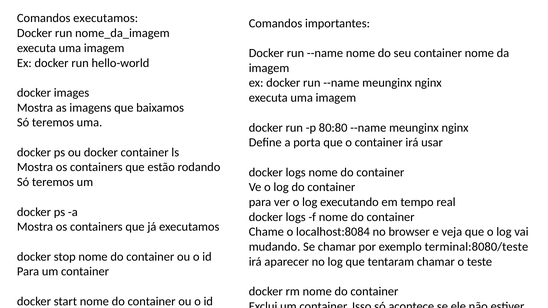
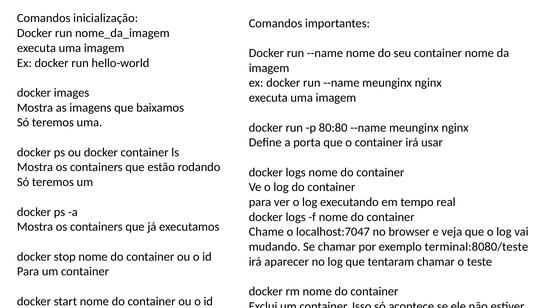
Comandos executamos: executamos -> inicialização
localhost:8084: localhost:8084 -> localhost:7047
